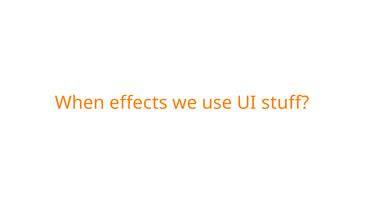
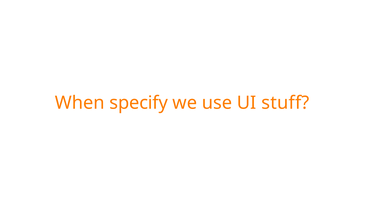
effects: effects -> specify
